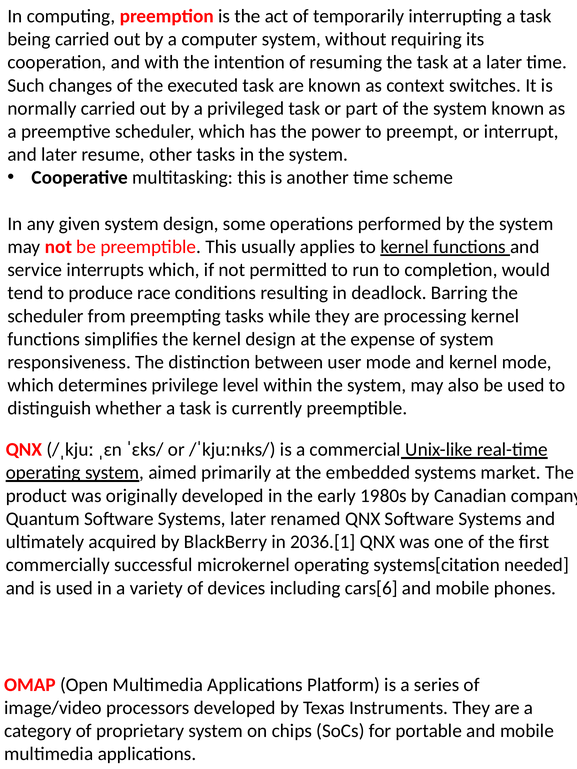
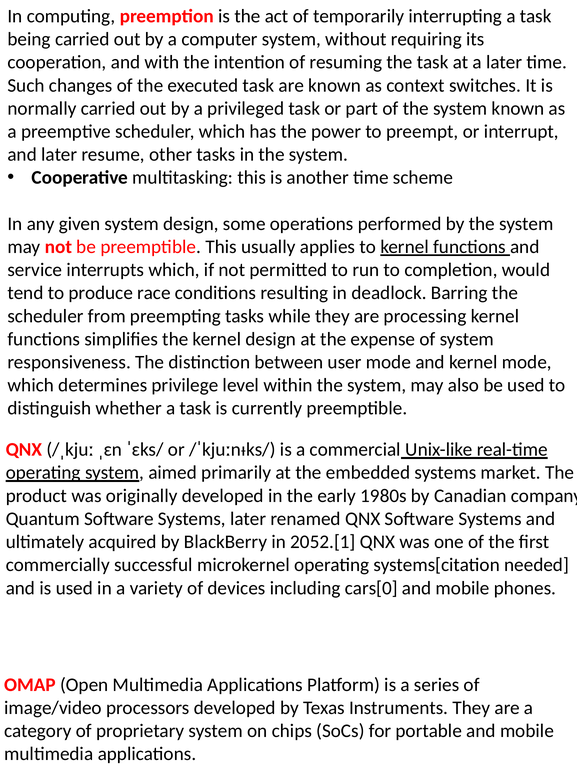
2036.[1: 2036.[1 -> 2052.[1
cars[6: cars[6 -> cars[0
